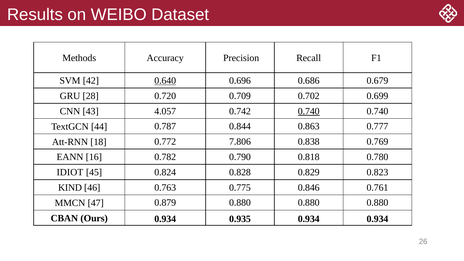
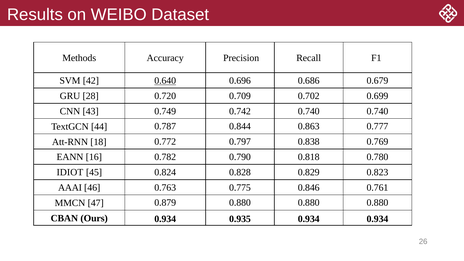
4.057: 4.057 -> 0.749
0.740 at (309, 111) underline: present -> none
7.806: 7.806 -> 0.797
KIND: KIND -> AAAI
